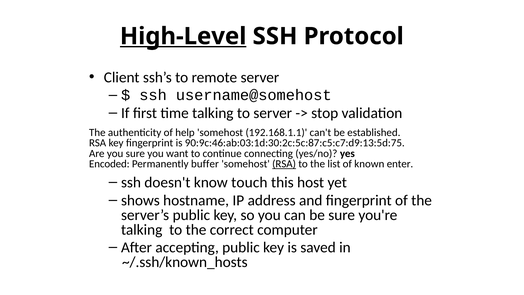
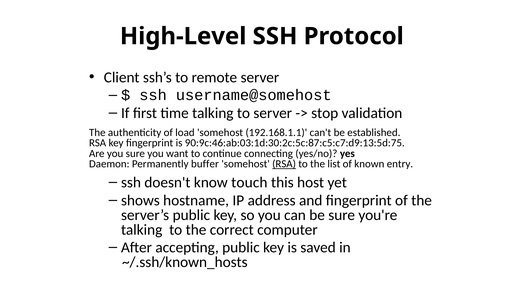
High-Level underline: present -> none
help: help -> load
Encoded: Encoded -> Daemon
enter: enter -> entry
